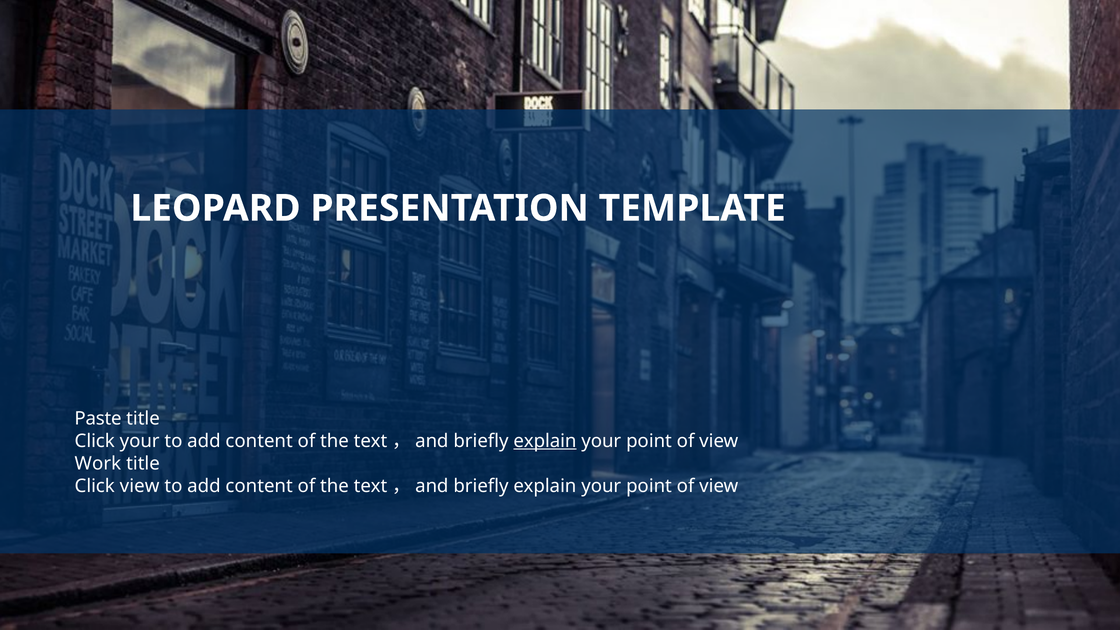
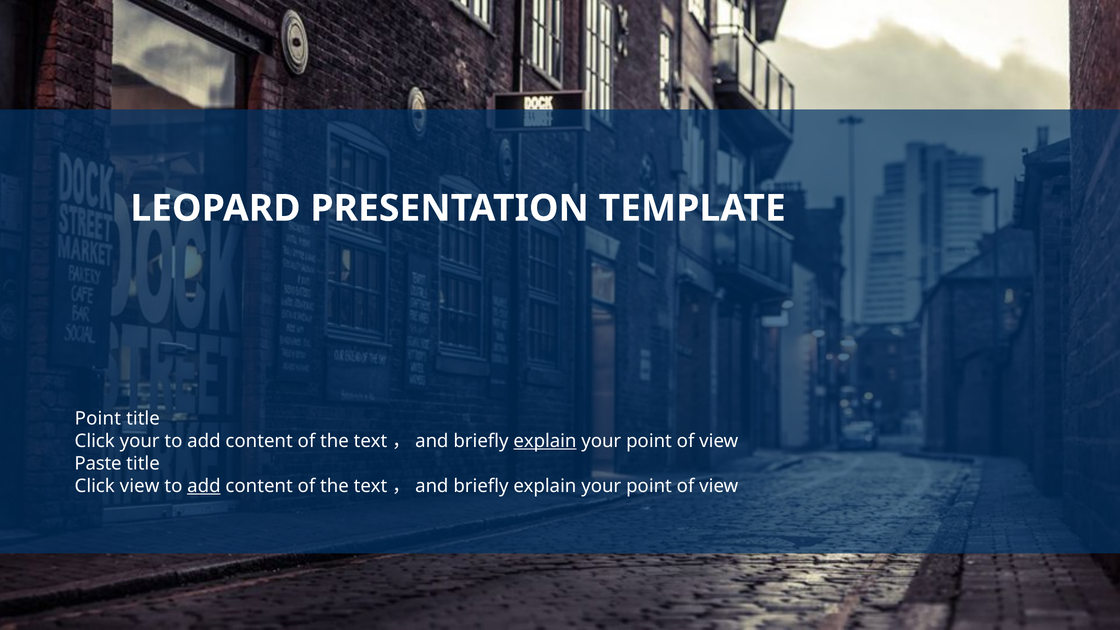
Paste at (98, 419): Paste -> Point
Work: Work -> Paste
add at (204, 486) underline: none -> present
